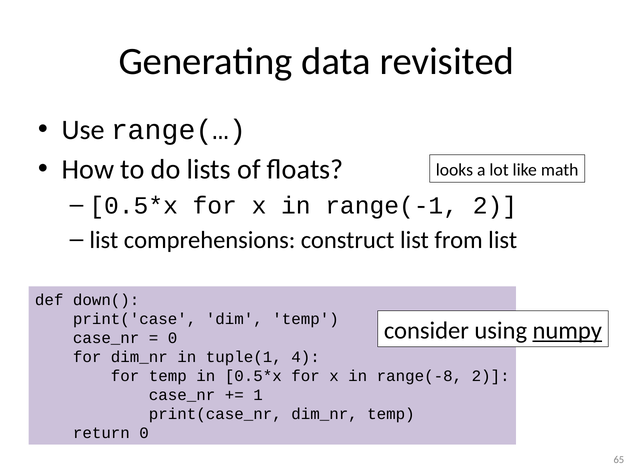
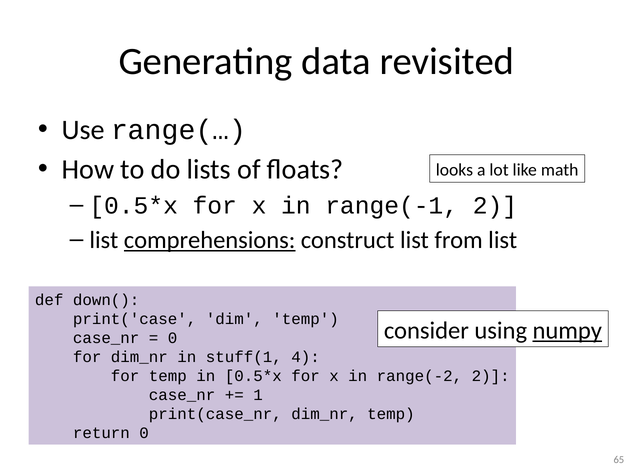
comprehensions underline: none -> present
tuple(1: tuple(1 -> stuff(1
range(-8: range(-8 -> range(-2
